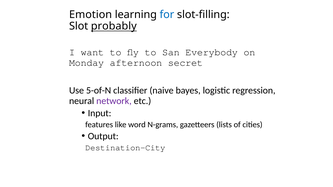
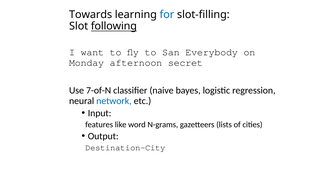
Emotion: Emotion -> Towards
probably: probably -> following
5-of-N: 5-of-N -> 7-of-N
network colour: purple -> blue
